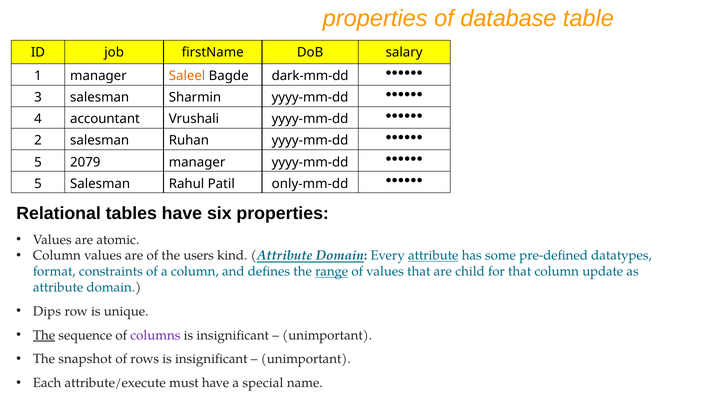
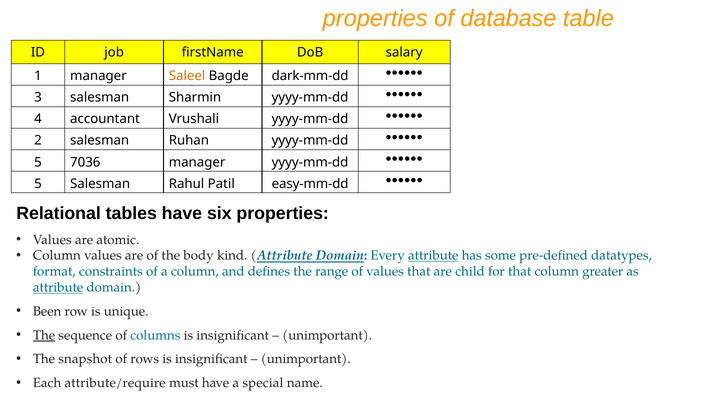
2079: 2079 -> 7036
only-mm-dd: only-mm-dd -> easy-mm-dd
users: users -> body
range underline: present -> none
update: update -> greater
attribute at (58, 288) underline: none -> present
Dips: Dips -> Been
columns colour: purple -> blue
attribute/execute: attribute/execute -> attribute/require
